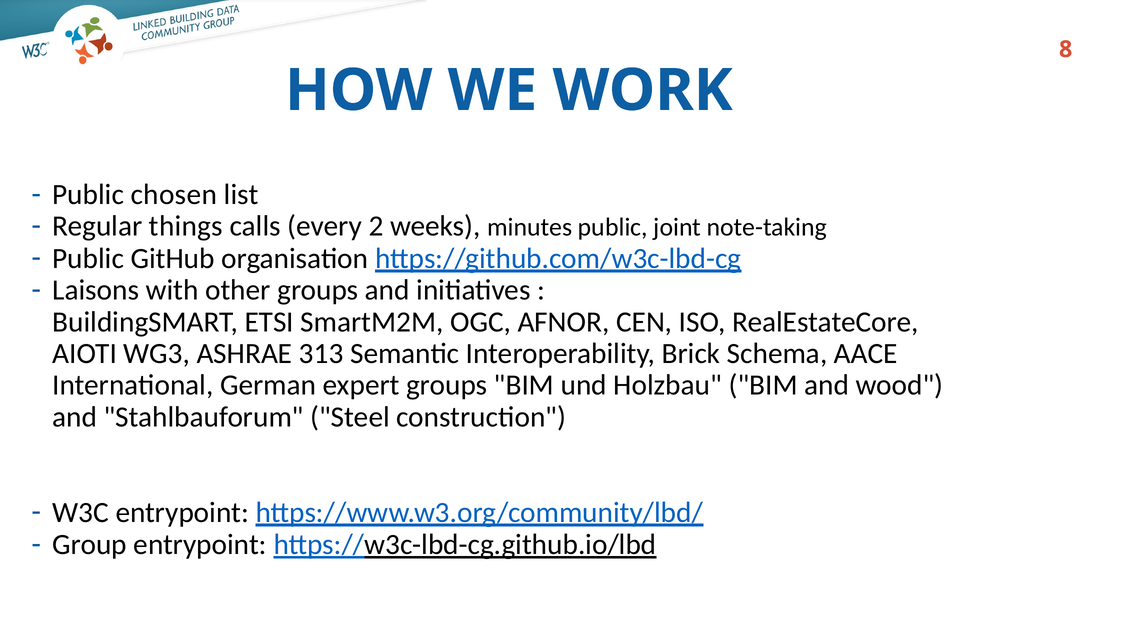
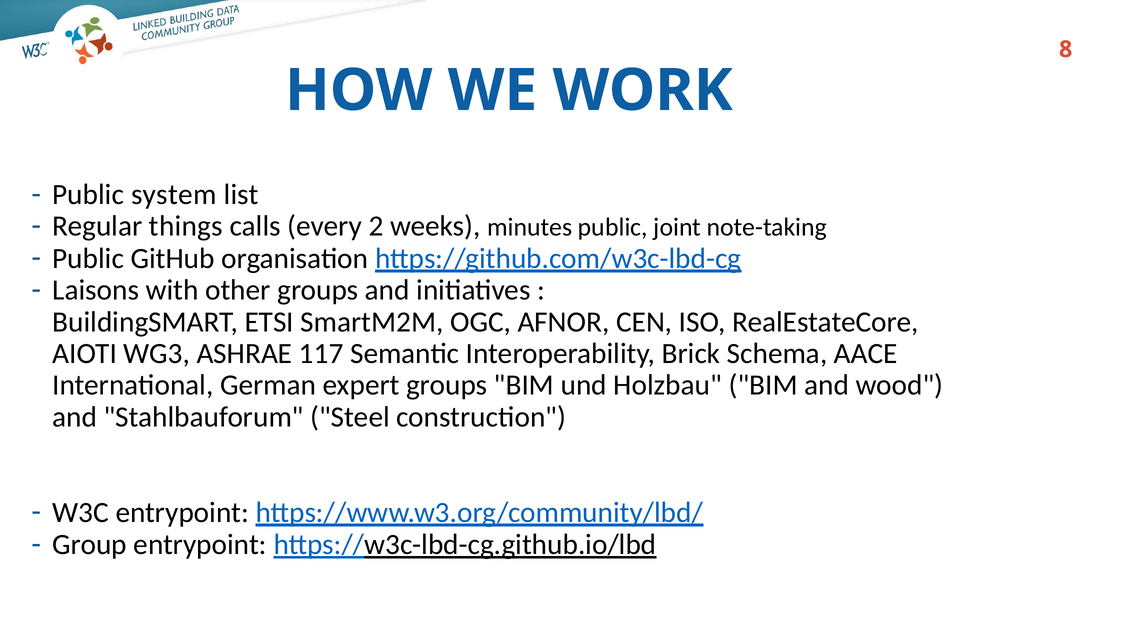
chosen: chosen -> system
313: 313 -> 117
